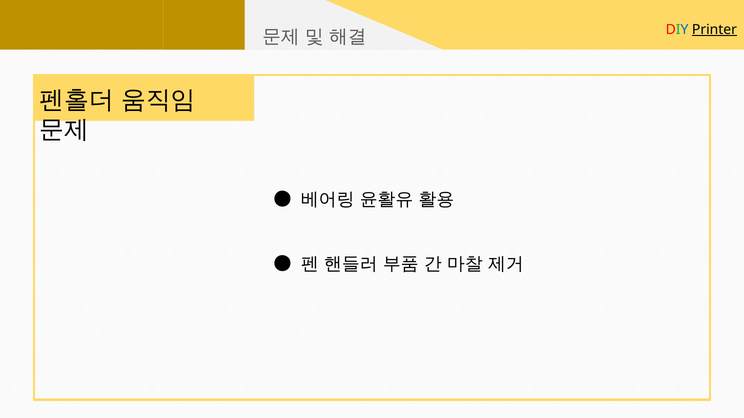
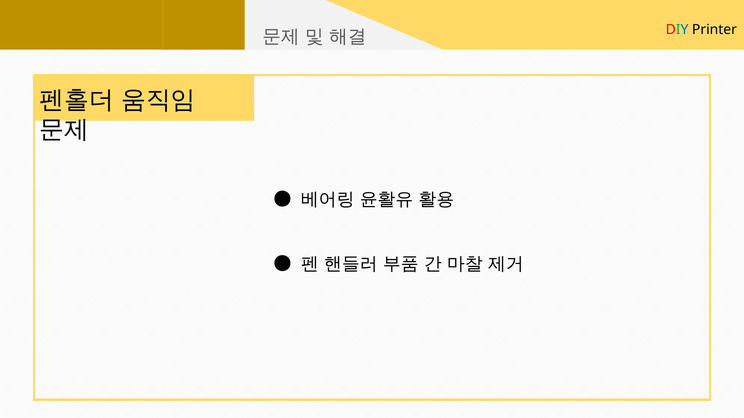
Printer underline: present -> none
